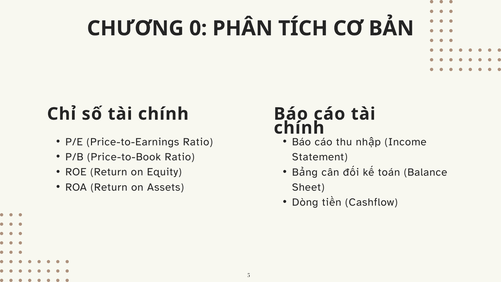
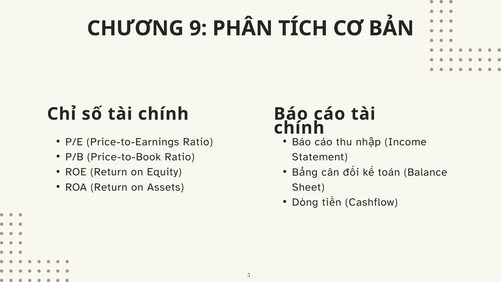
0: 0 -> 9
